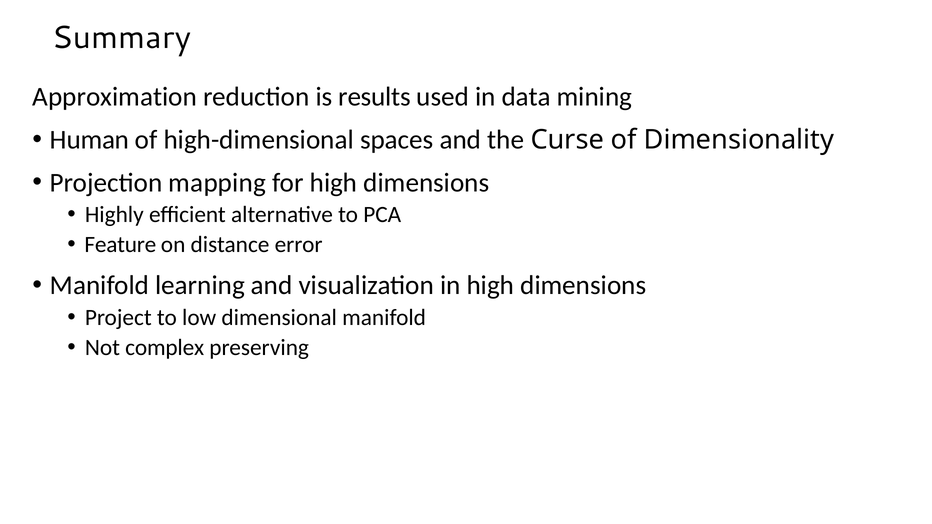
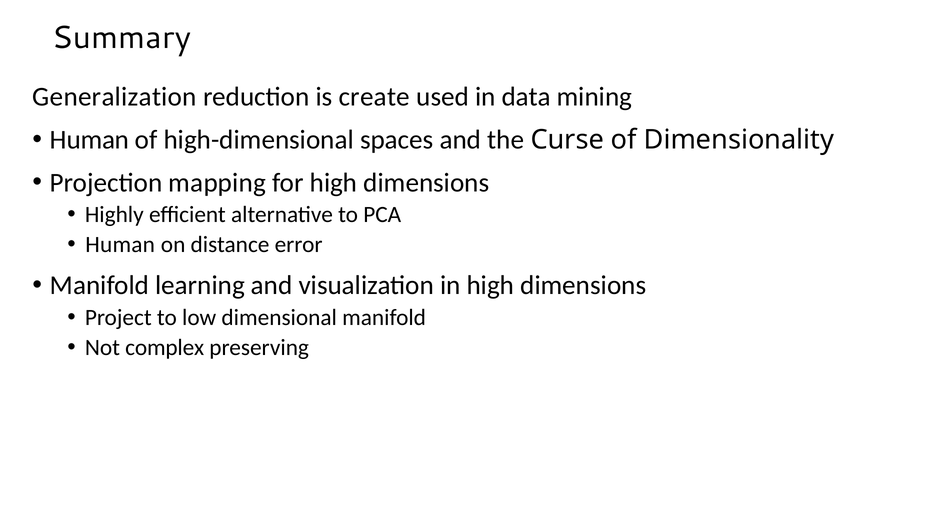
Approximation: Approximation -> Generalization
results: results -> create
Feature at (120, 245): Feature -> Human
